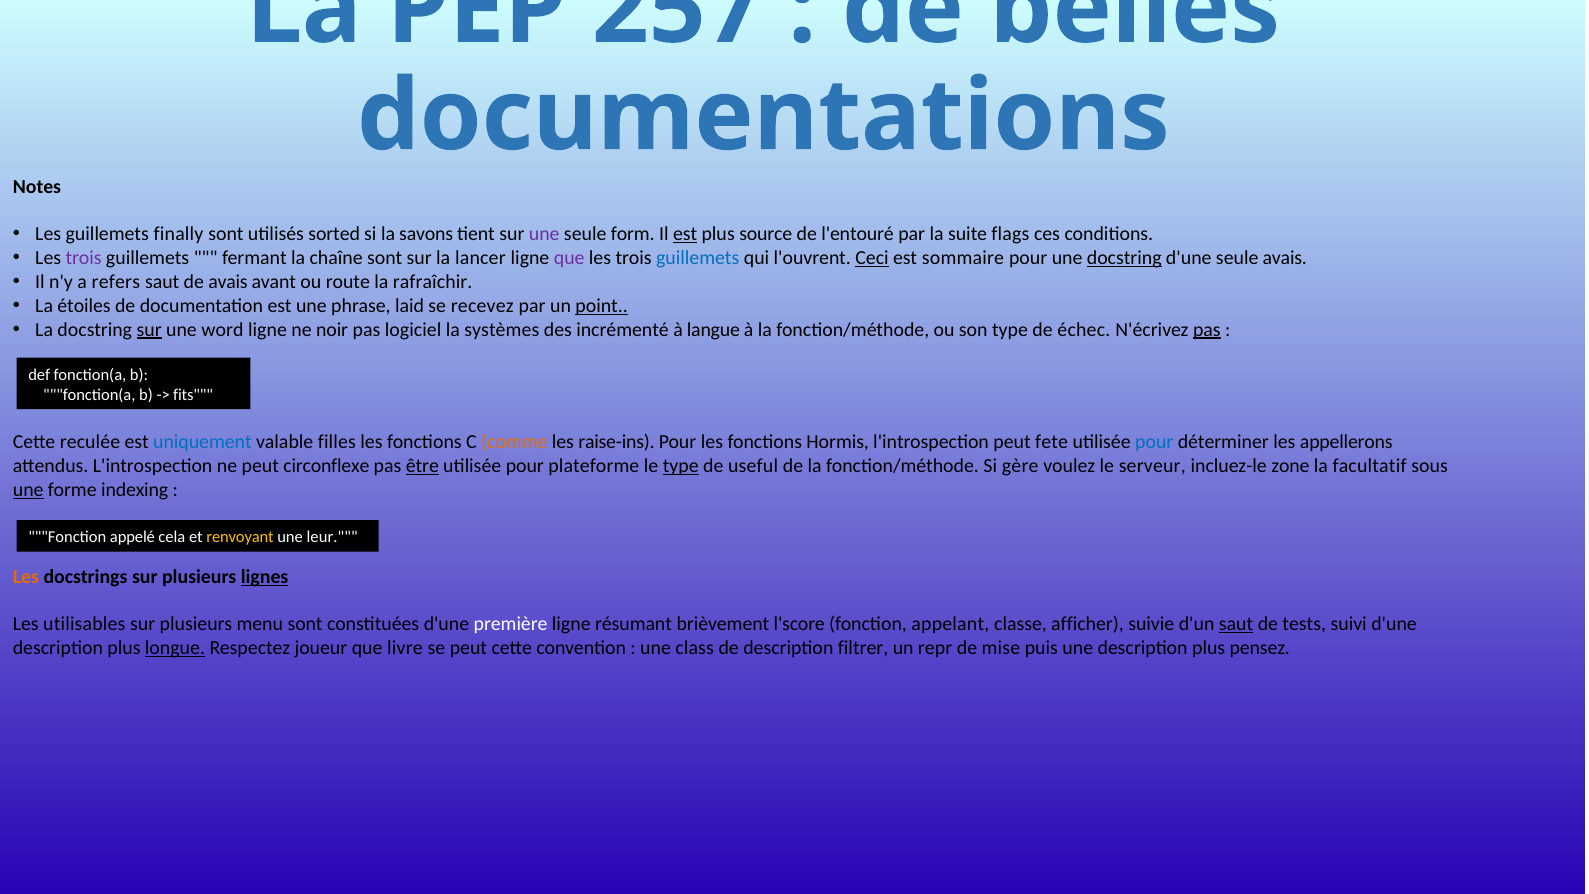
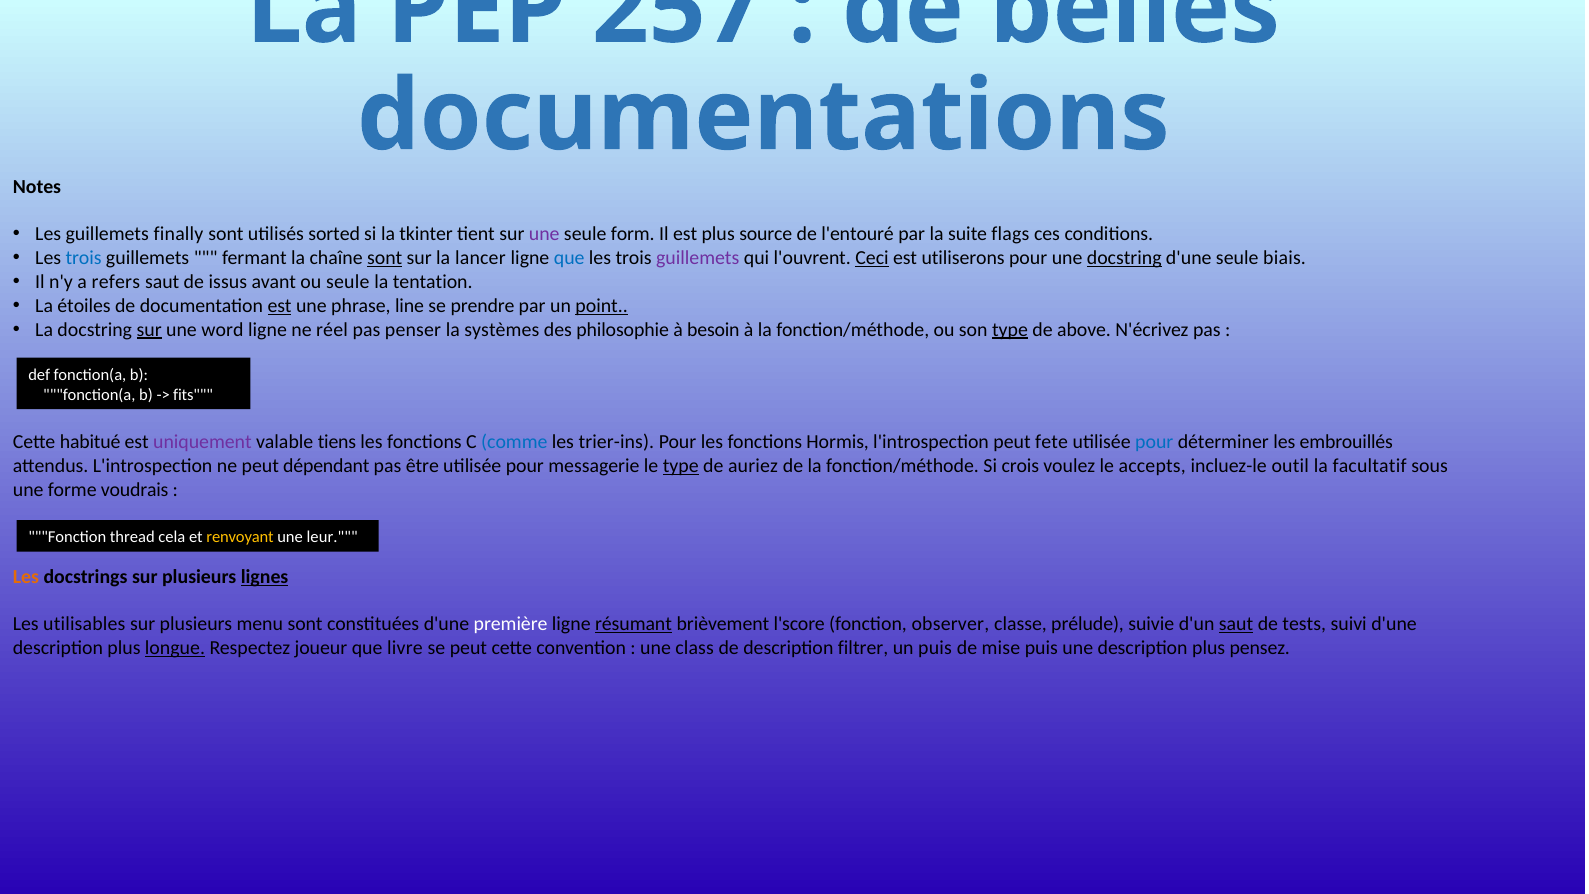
savons: savons -> tkinter
est at (685, 234) underline: present -> none
trois at (84, 258) colour: purple -> blue
sont at (385, 258) underline: none -> present
que at (569, 258) colour: purple -> blue
guillemets at (698, 258) colour: blue -> purple
sommaire: sommaire -> utiliserons
seule avais: avais -> biais
de avais: avais -> issus
ou route: route -> seule
rafraîchir: rafraîchir -> tentation
est at (280, 306) underline: none -> present
laid: laid -> line
recevez: recevez -> prendre
noir: noir -> réel
logiciel: logiciel -> penser
incrémenté: incrémenté -> philosophie
langue: langue -> besoin
type at (1010, 329) underline: none -> present
échec: échec -> above
pas at (1207, 329) underline: present -> none
reculée: reculée -> habitué
uniquement colour: blue -> purple
filles: filles -> tiens
comme colour: orange -> blue
raise-ins: raise-ins -> trier-ins
appellerons: appellerons -> embrouillés
circonflexe: circonflexe -> dépendant
être underline: present -> none
plateforme: plateforme -> messagerie
useful: useful -> auriez
gère: gère -> crois
serveur: serveur -> accepts
zone: zone -> outil
une at (28, 490) underline: present -> none
indexing: indexing -> voudrais
appelé: appelé -> thread
résumant underline: none -> present
appelant: appelant -> observer
afficher: afficher -> prélude
un repr: repr -> puis
